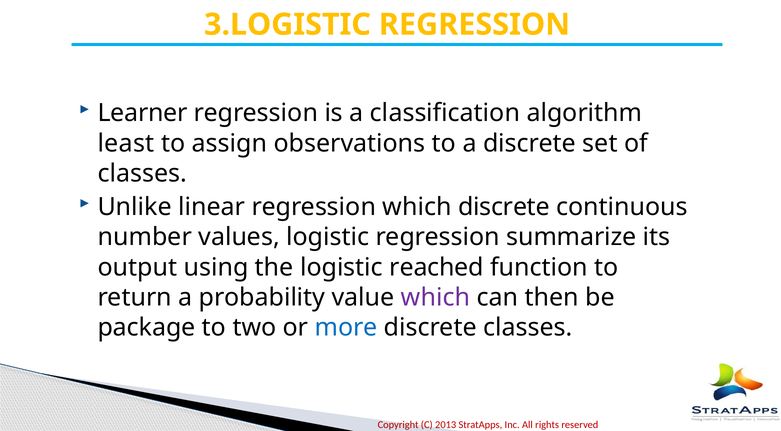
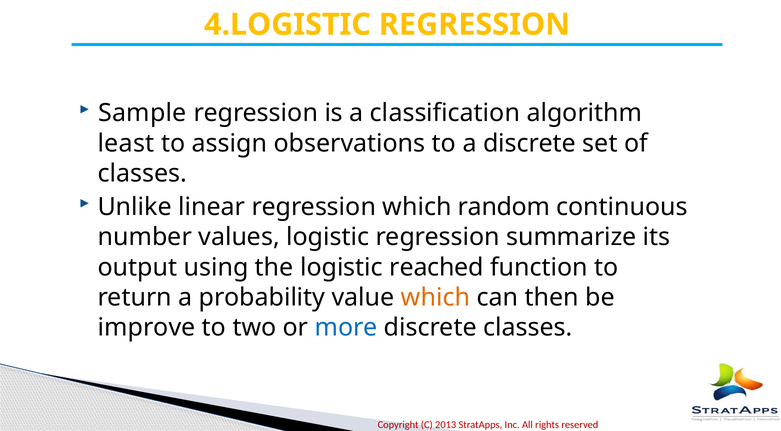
3.LOGISTIC: 3.LOGISTIC -> 4.LOGISTIC
Learner: Learner -> Sample
which discrete: discrete -> random
which at (436, 297) colour: purple -> orange
package: package -> improve
